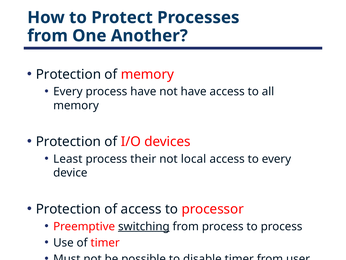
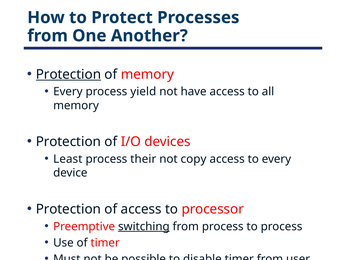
Protection at (68, 74) underline: none -> present
process have: have -> yield
local: local -> copy
